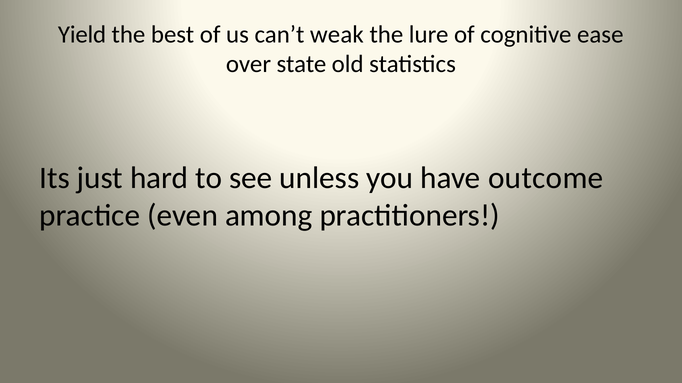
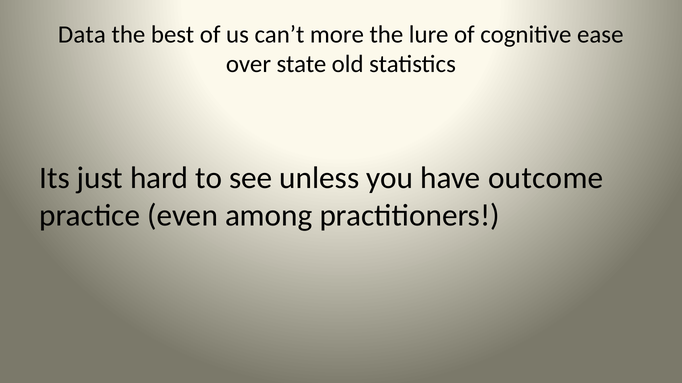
Yield: Yield -> Data
weak: weak -> more
